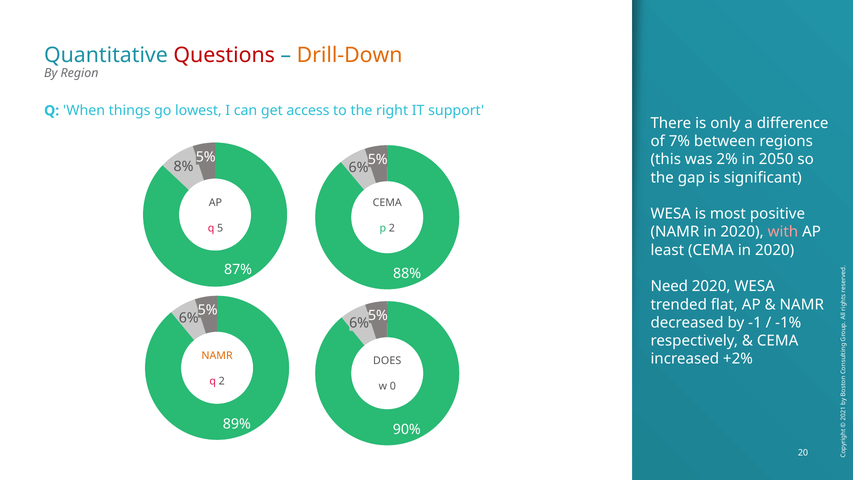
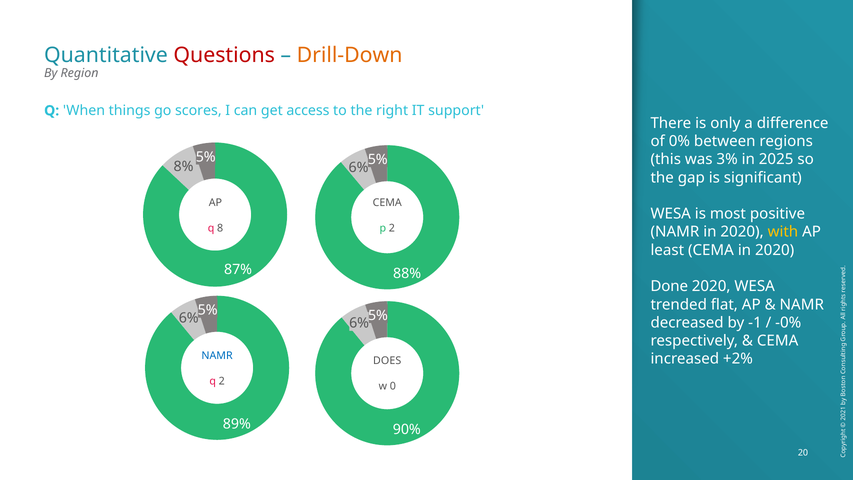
lowest: lowest -> scores
7%: 7% -> 0%
2%: 2% -> 3%
2050: 2050 -> 2025
5: 5 -> 8
with colour: pink -> yellow
Need: Need -> Done
-1%: -1% -> -0%
NAMR at (217, 356) colour: orange -> blue
